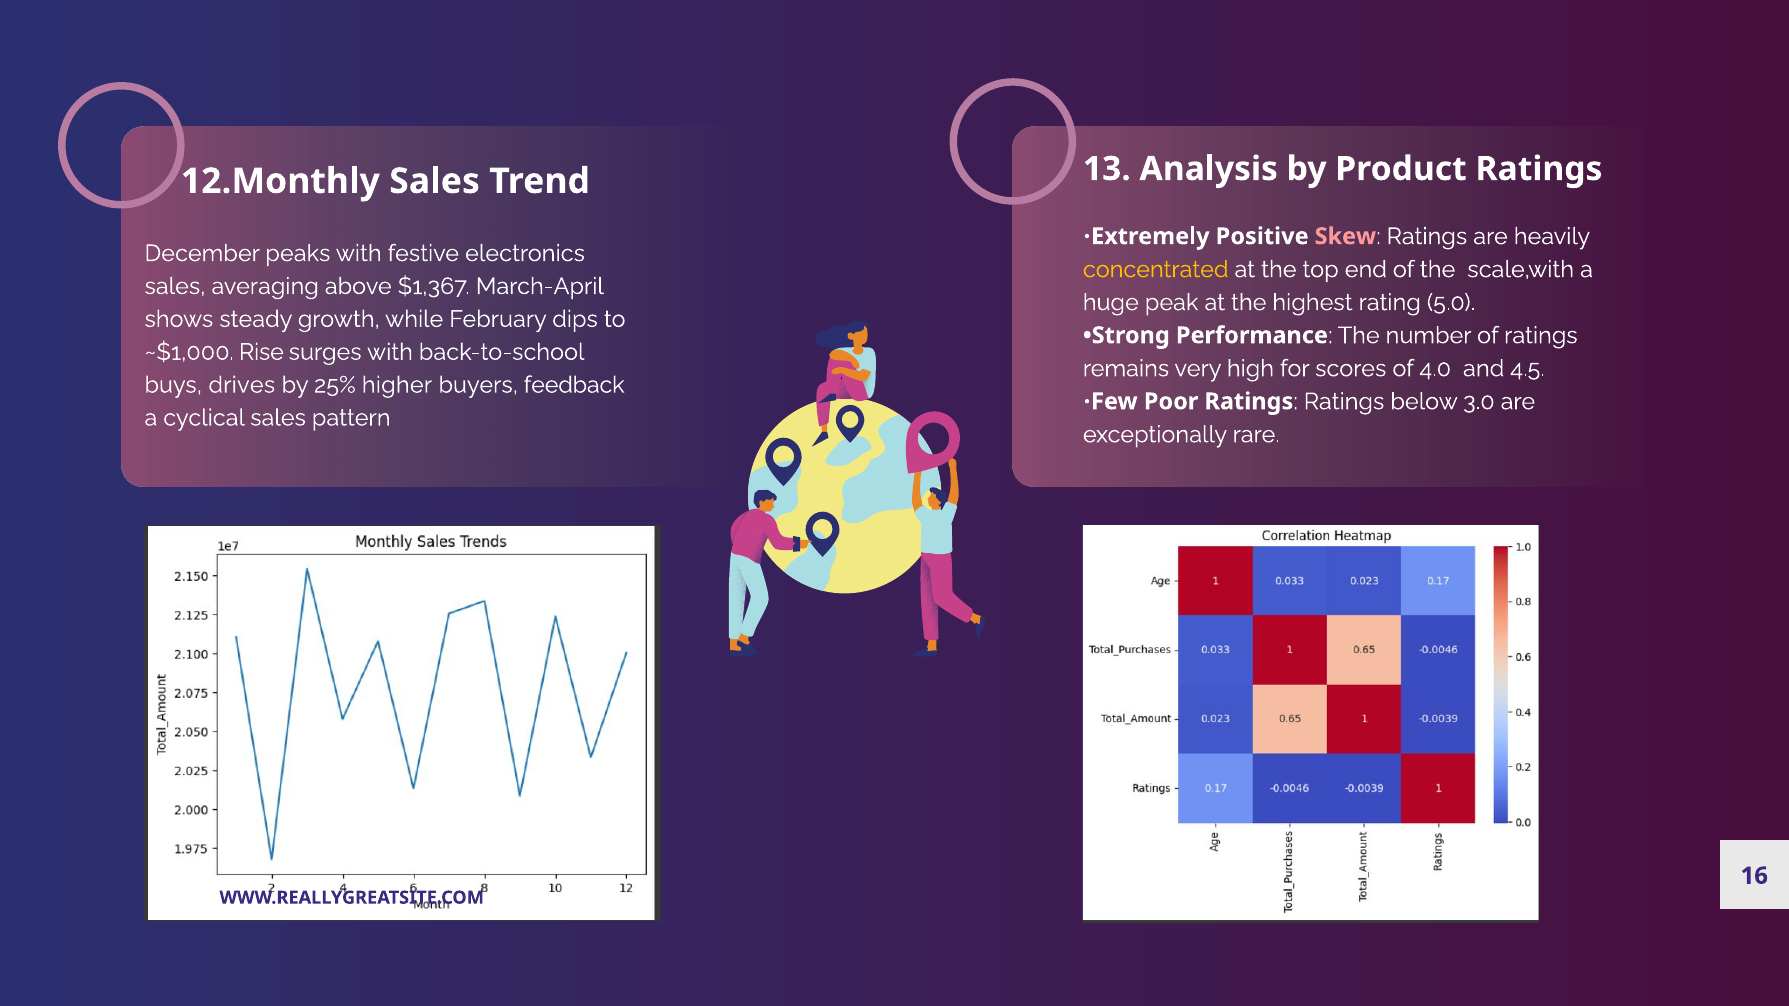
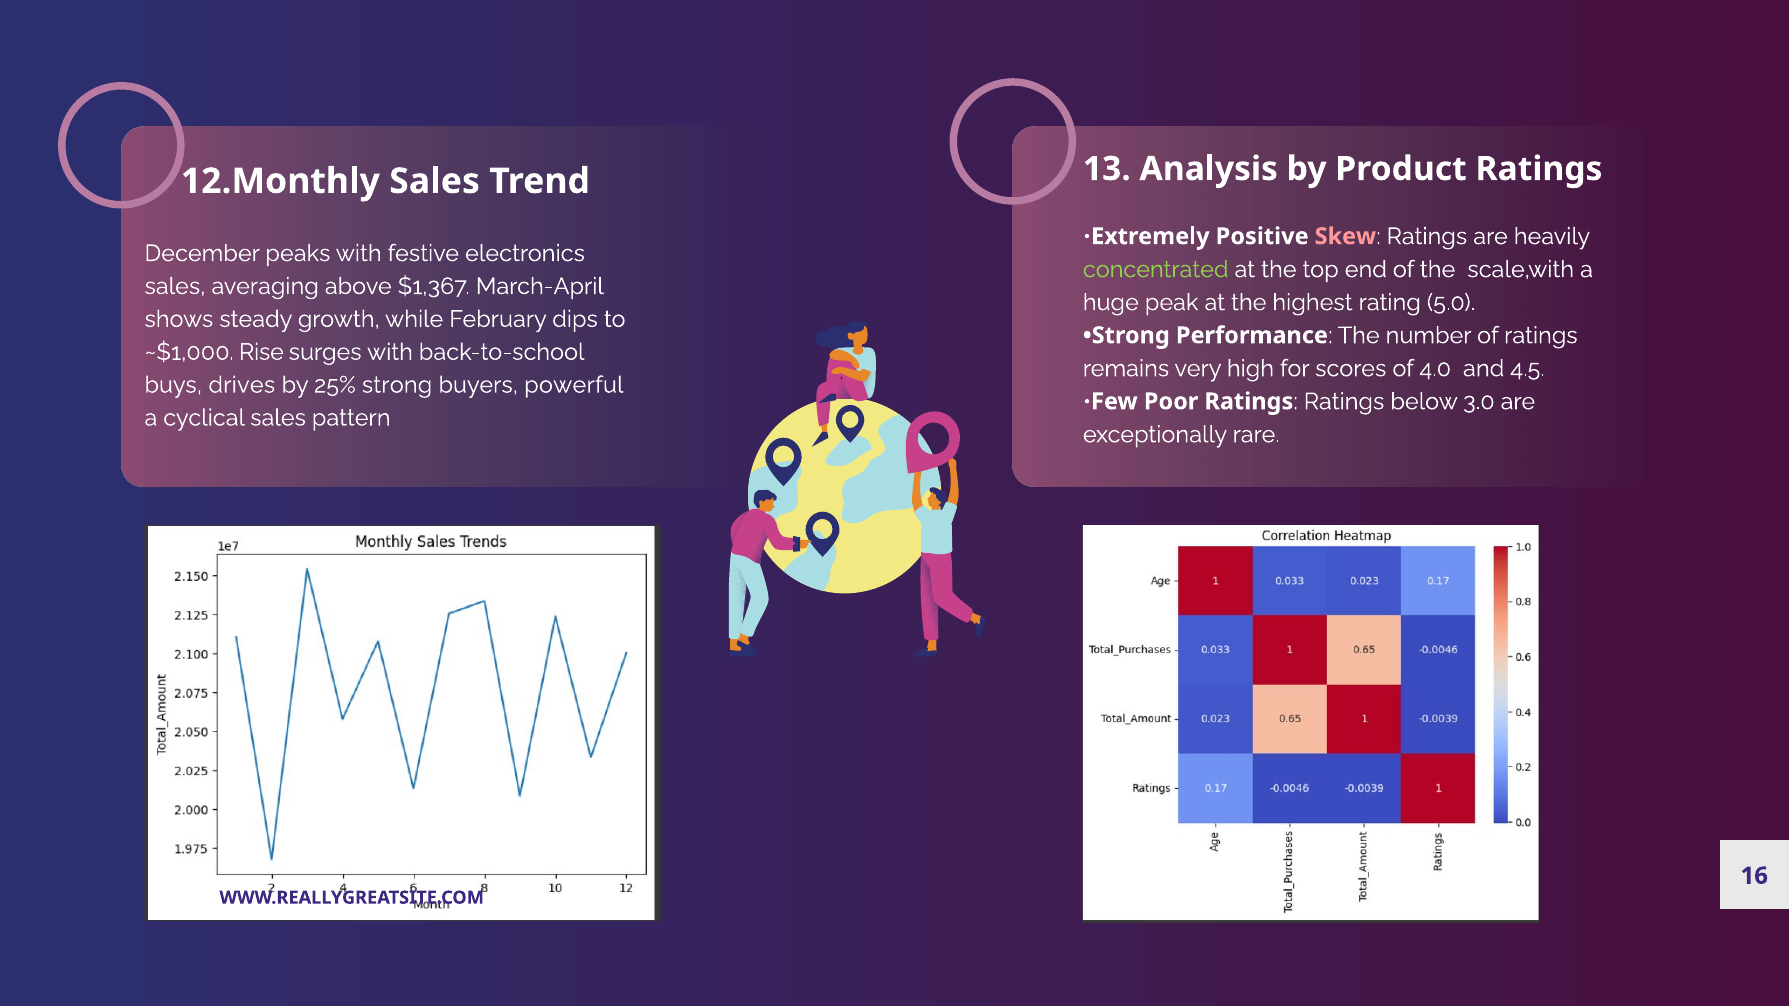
concentrated colour: yellow -> light green
25% higher: higher -> strong
feedback: feedback -> powerful
